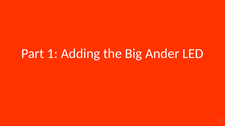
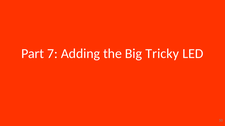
1: 1 -> 7
Ander: Ander -> Tricky
